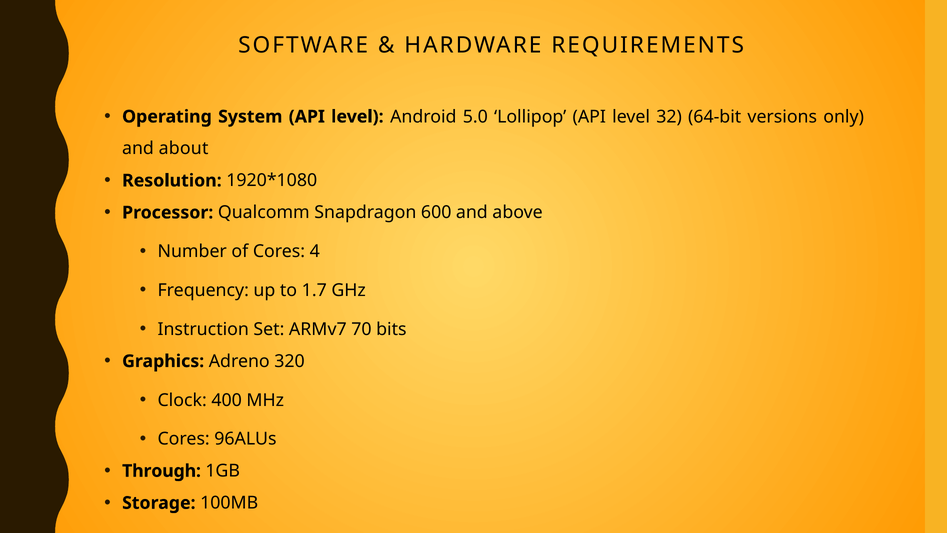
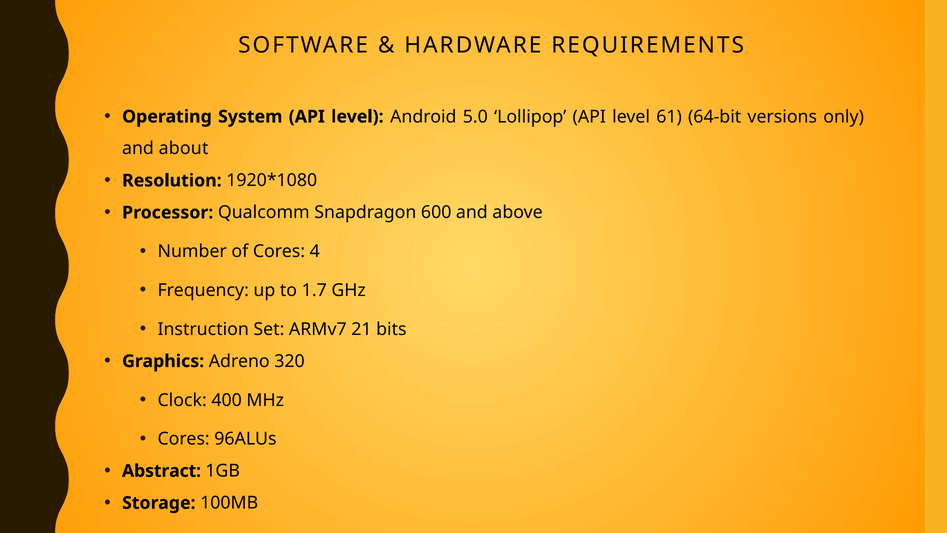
32: 32 -> 61
70: 70 -> 21
Through: Through -> Abstract
